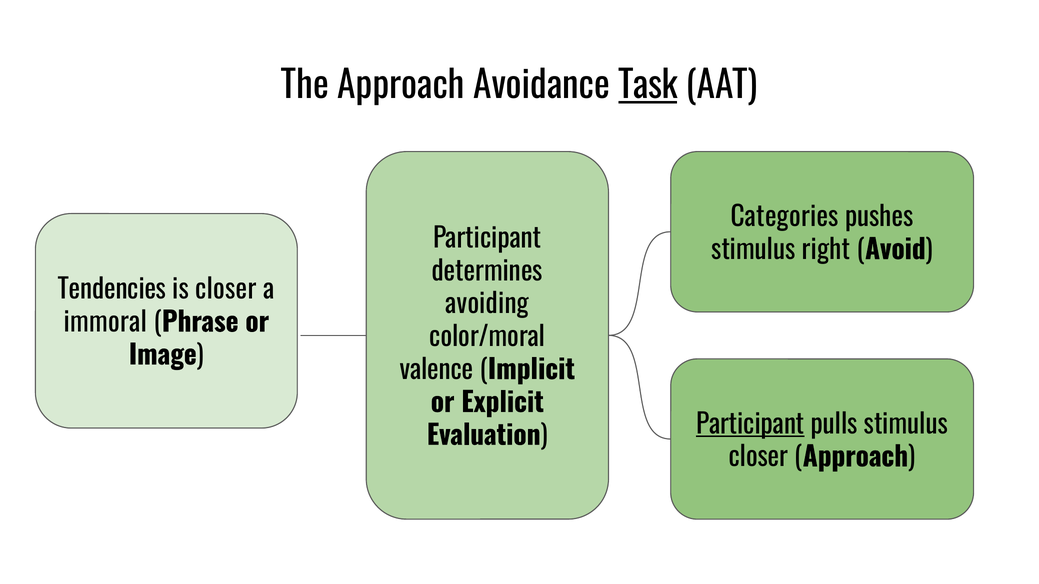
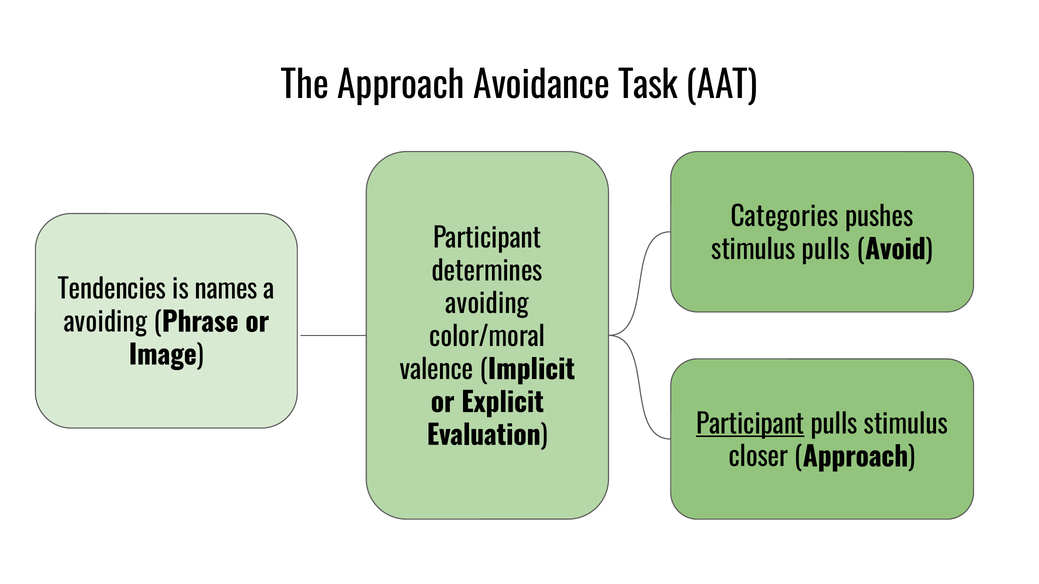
Task underline: present -> none
stimulus right: right -> pulls
is closer: closer -> names
immoral at (105, 323): immoral -> avoiding
